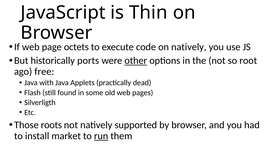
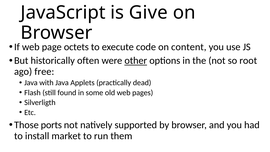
Thin: Thin -> Give
on natively: natively -> content
ports: ports -> often
roots: roots -> ports
run underline: present -> none
